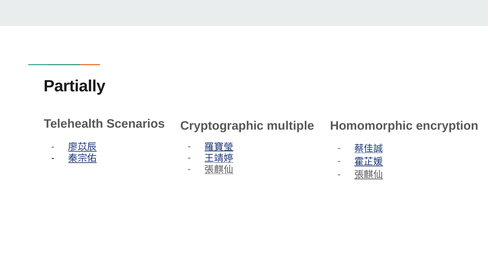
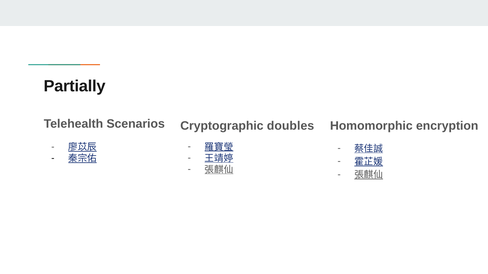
multiple: multiple -> doubles
